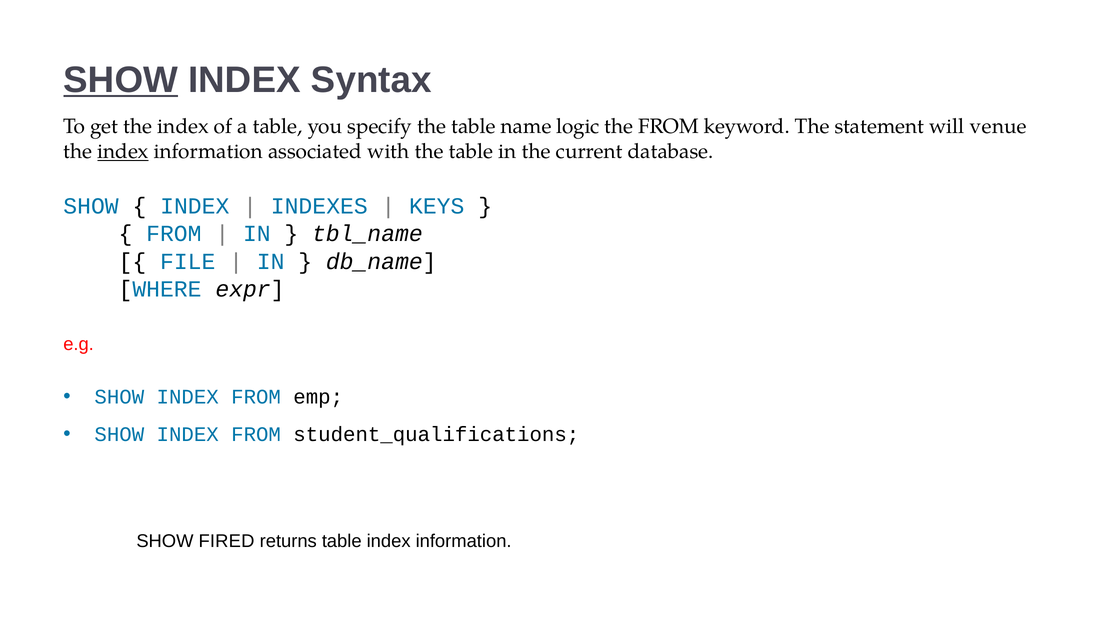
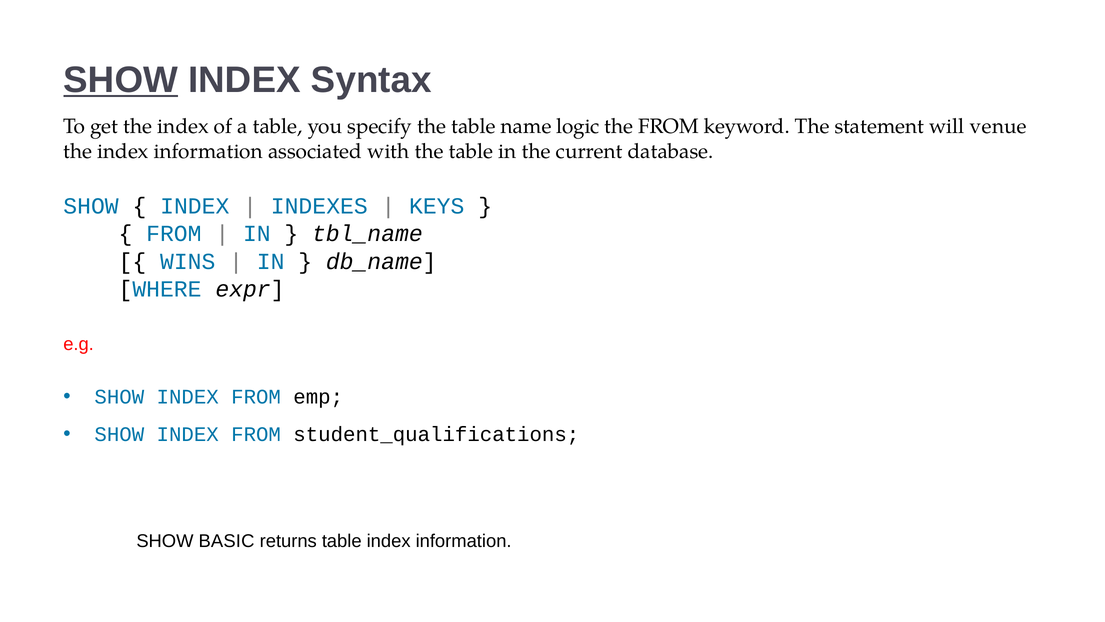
index at (123, 151) underline: present -> none
FILE: FILE -> WINS
FIRED: FIRED -> BASIC
